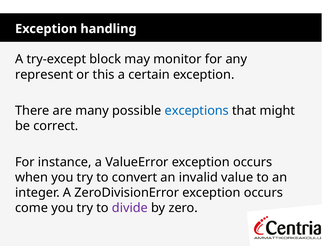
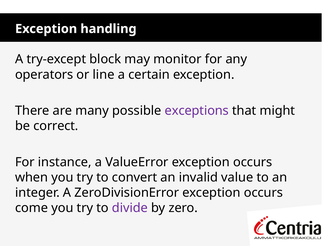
represent: represent -> operators
this: this -> line
exceptions colour: blue -> purple
